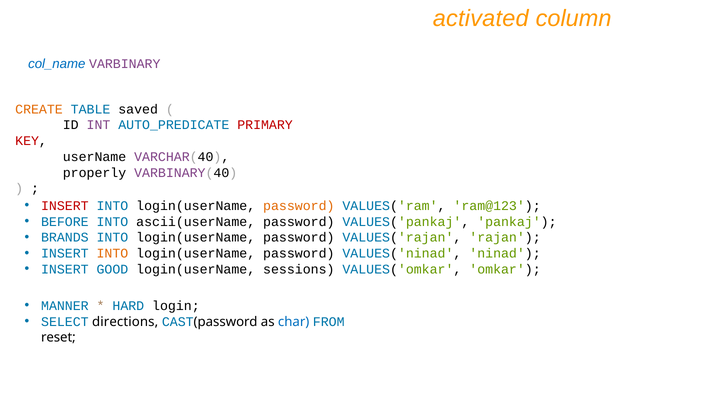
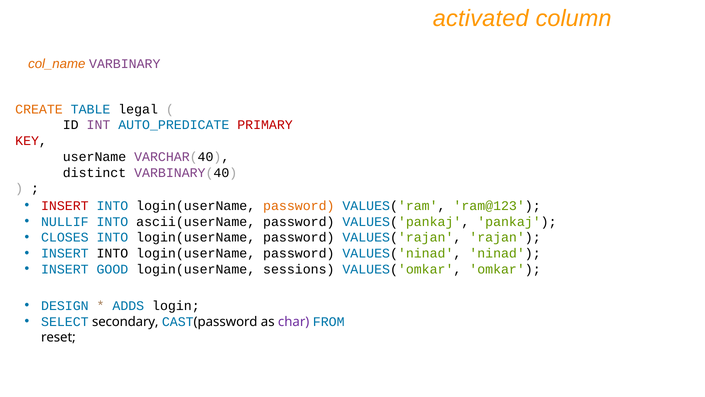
col_name colour: blue -> orange
saved: saved -> legal
properly: properly -> distinct
BEFORE: BEFORE -> NULLIF
BRANDS: BRANDS -> CLOSES
INTO at (112, 253) colour: orange -> black
MANNER: MANNER -> DESIGN
HARD: HARD -> ADDS
directions: directions -> secondary
char colour: blue -> purple
